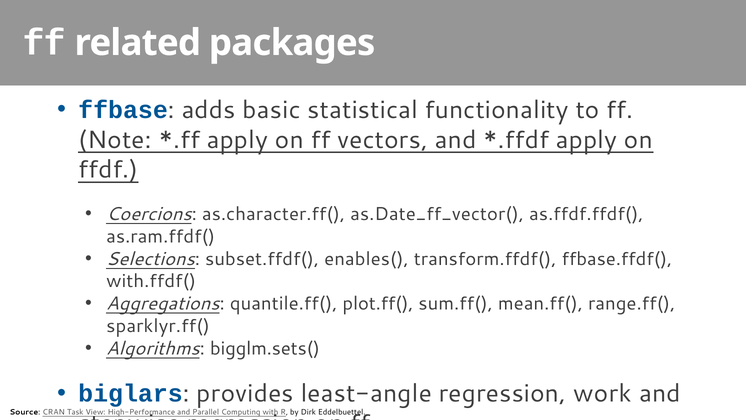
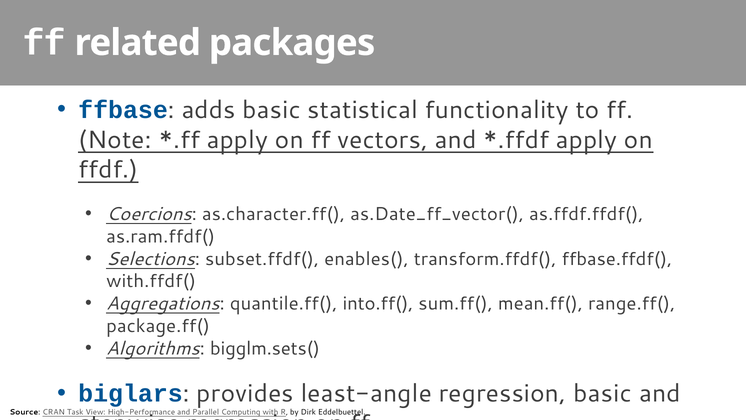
plot.ff(: plot.ff( -> into.ff(
sparklyr.ff(: sparklyr.ff( -> package.ff(
regression work: work -> basic
